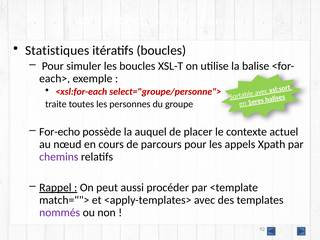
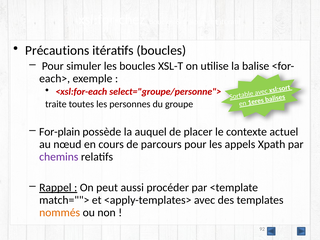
Statistiques: Statistiques -> Précautions
For-echo: For-echo -> For-plain
nommés colour: purple -> orange
